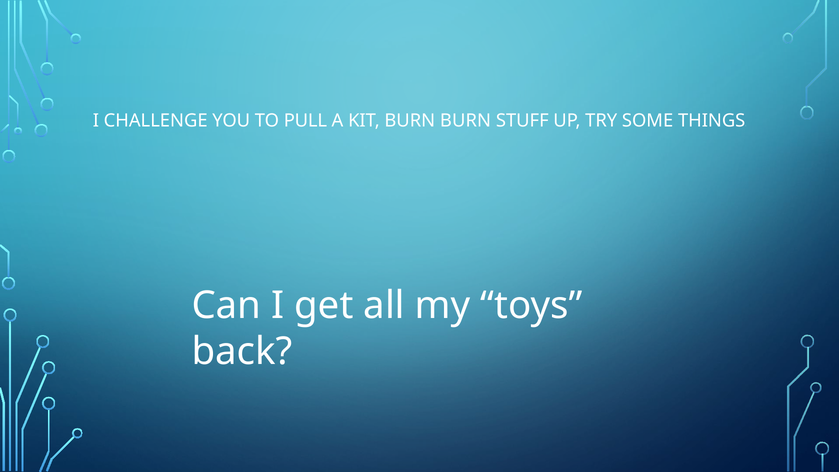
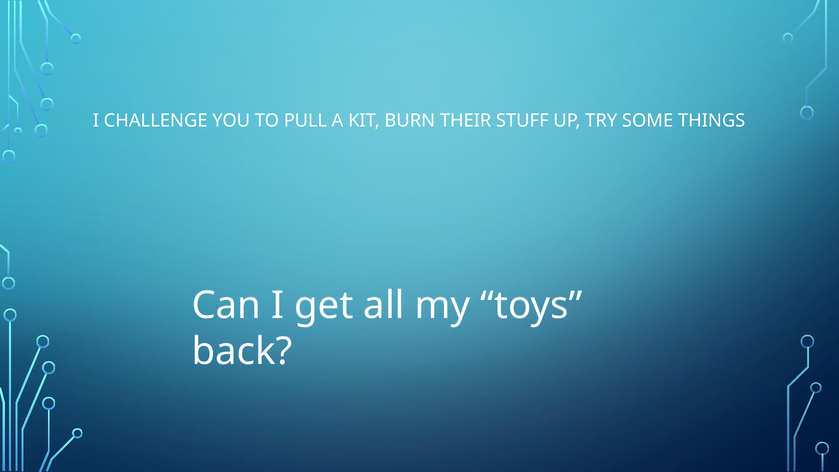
BURN BURN: BURN -> THEIR
